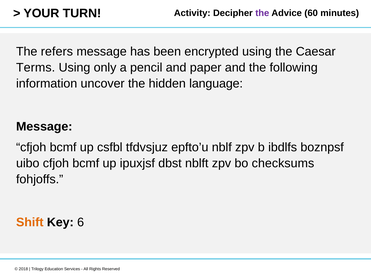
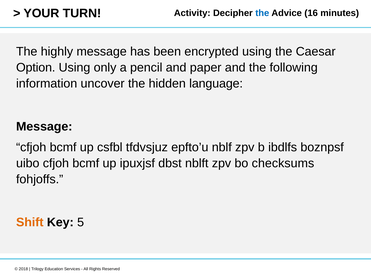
the at (262, 13) colour: purple -> blue
60: 60 -> 16
refers: refers -> highly
Terms: Terms -> Option
6: 6 -> 5
